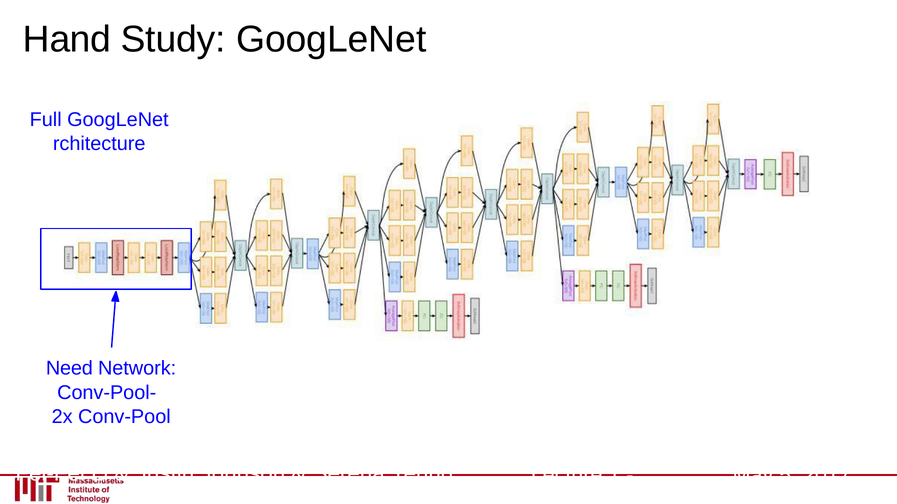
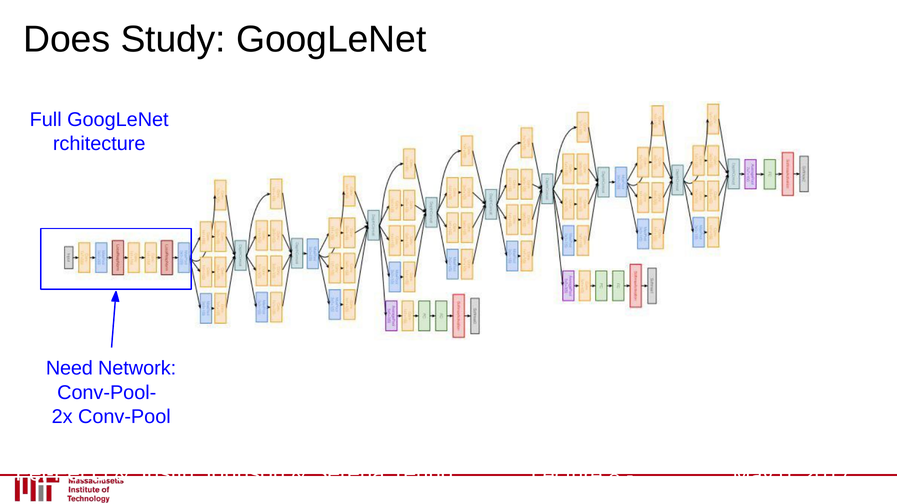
Hand: Hand -> Does
1: 1 -> 8
5: 5 -> 0
